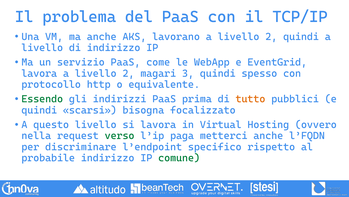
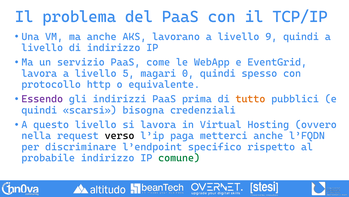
lavorano a livello 2: 2 -> 9
lavora a livello 2: 2 -> 5
3: 3 -> 0
Essendo colour: green -> purple
focalizzato: focalizzato -> credenziali
verso colour: green -> black
